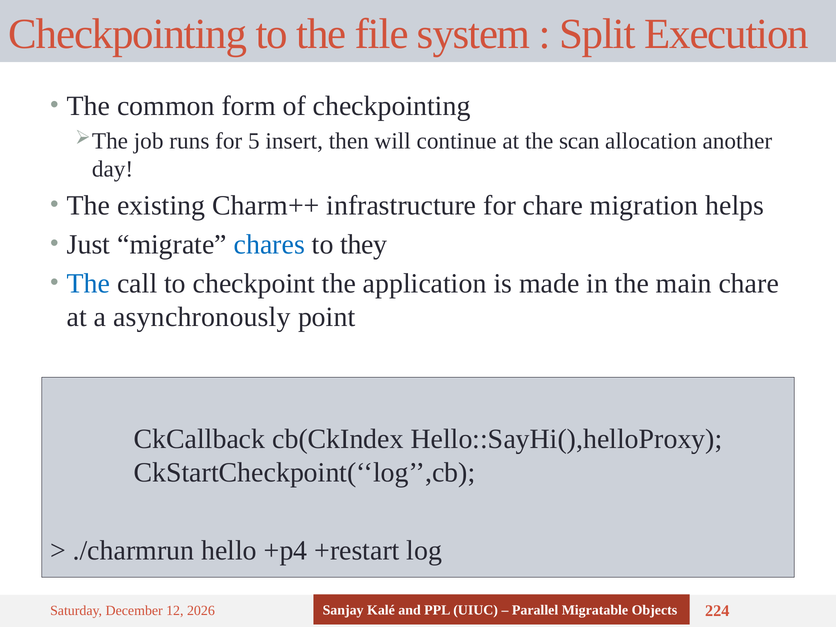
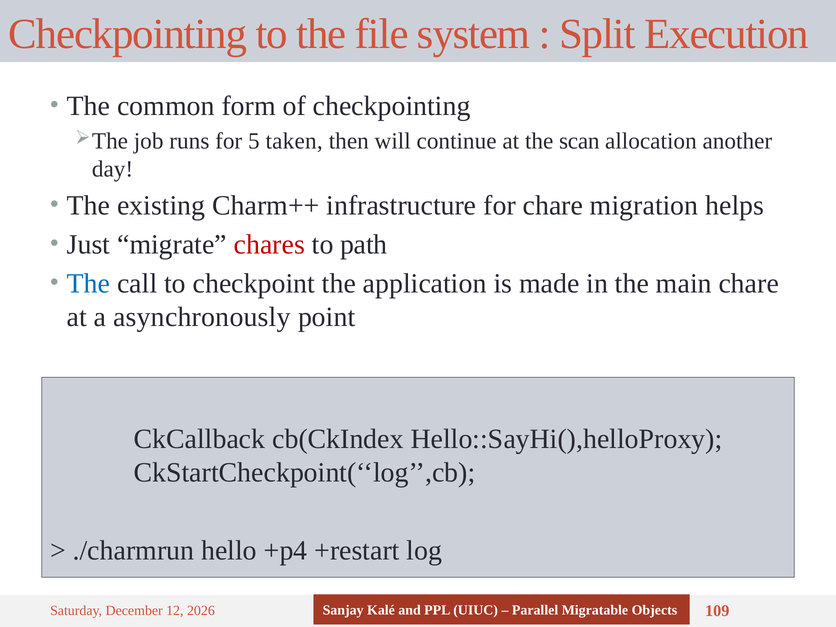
insert: insert -> taken
chares colour: blue -> red
they: they -> path
224: 224 -> 109
